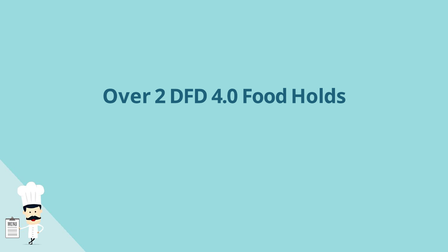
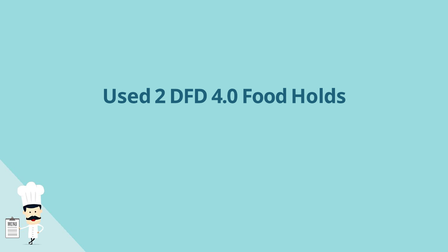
Over: Over -> Used
